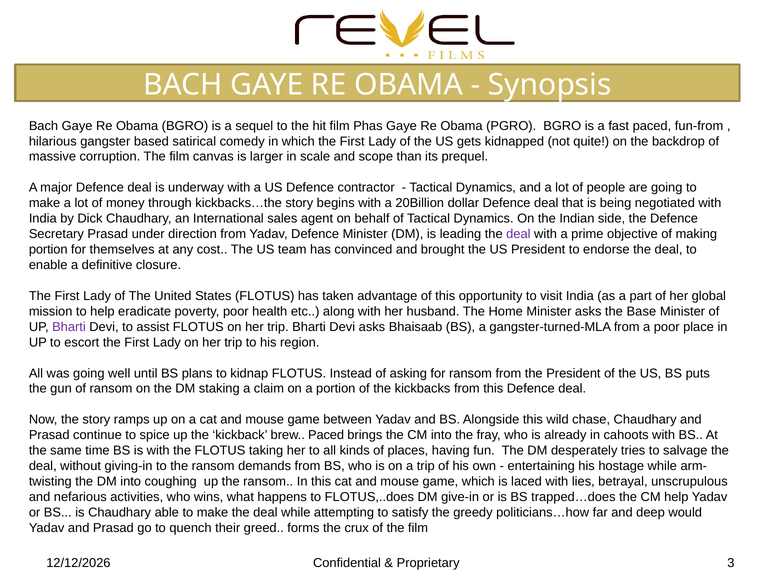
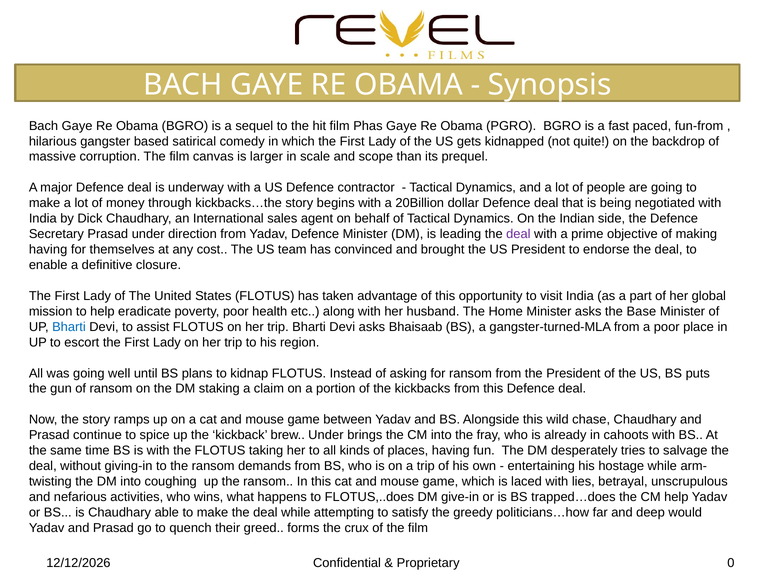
portion at (48, 249): portion -> having
Bharti at (69, 327) colour: purple -> blue
brew Paced: Paced -> Under
3: 3 -> 0
